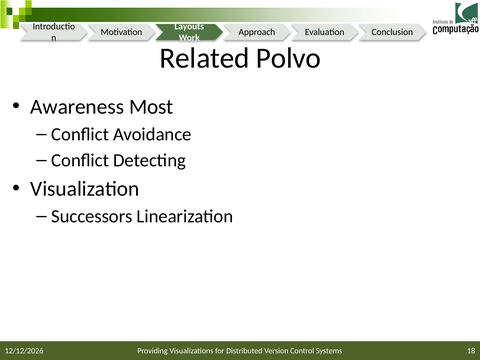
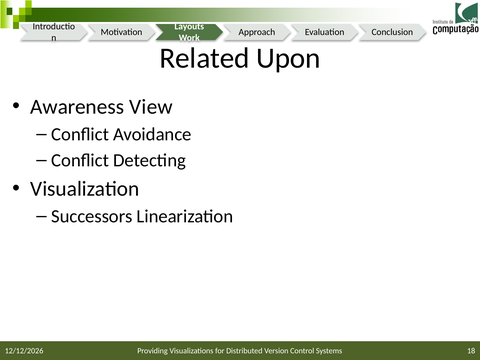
Polvo: Polvo -> Upon
Most: Most -> View
